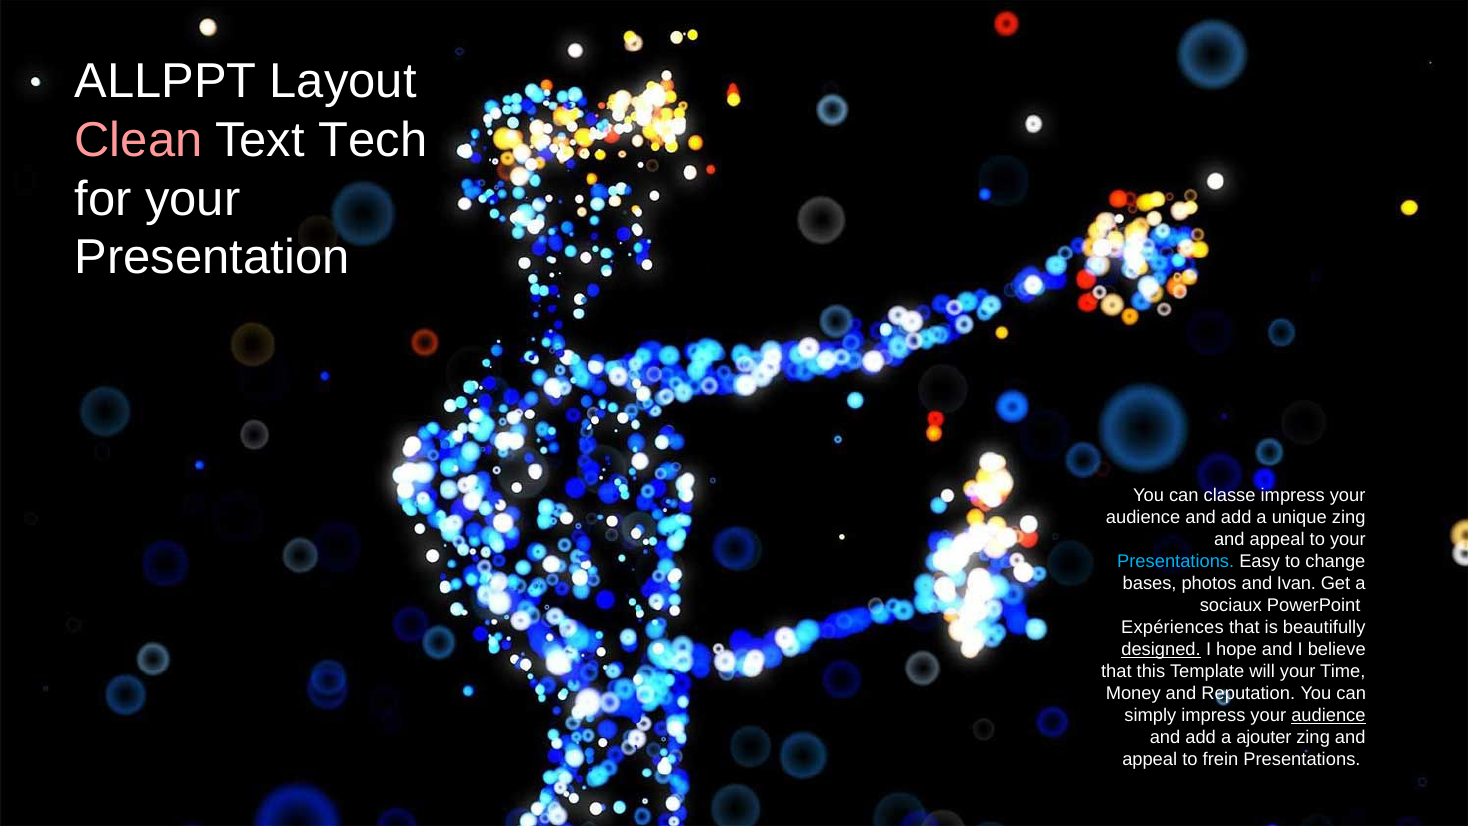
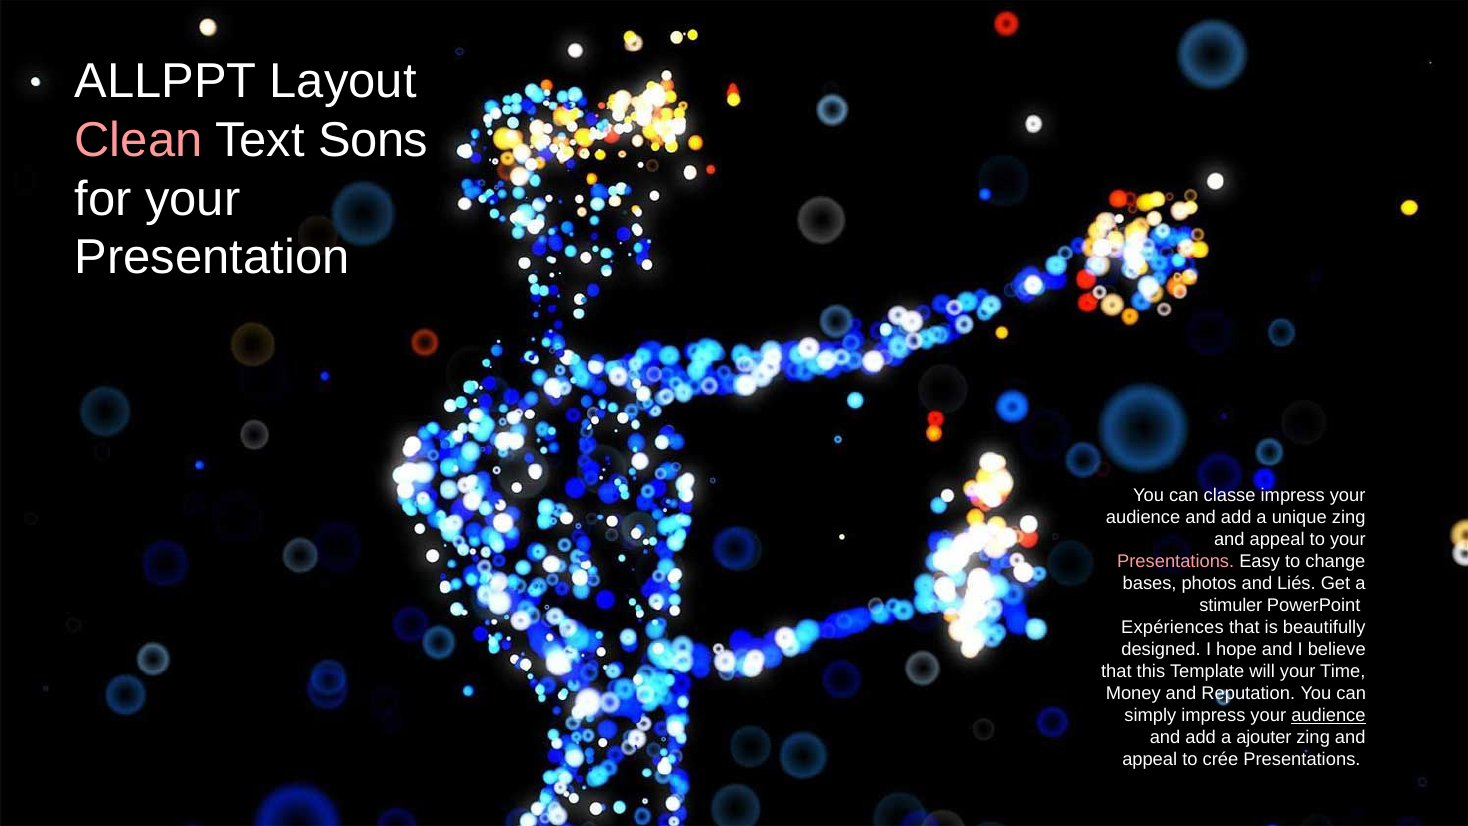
Tech: Tech -> Sons
Presentations at (1176, 561) colour: light blue -> pink
Ivan: Ivan -> Liés
sociaux: sociaux -> stimuler
designed underline: present -> none
frein: frein -> crée
